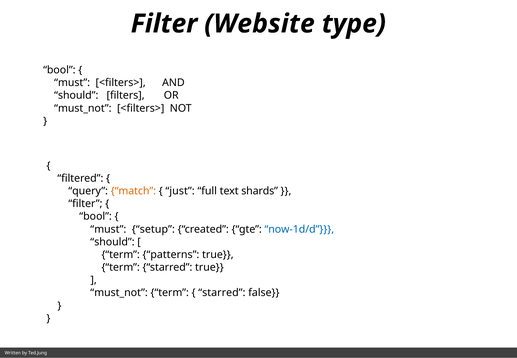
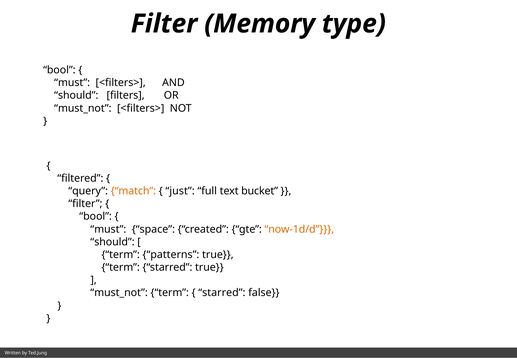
Website: Website -> Memory
shards: shards -> bucket
setup: setup -> space
now-1d/d colour: blue -> orange
